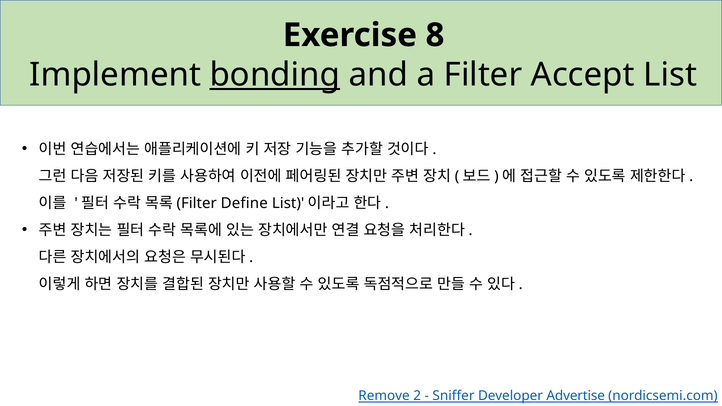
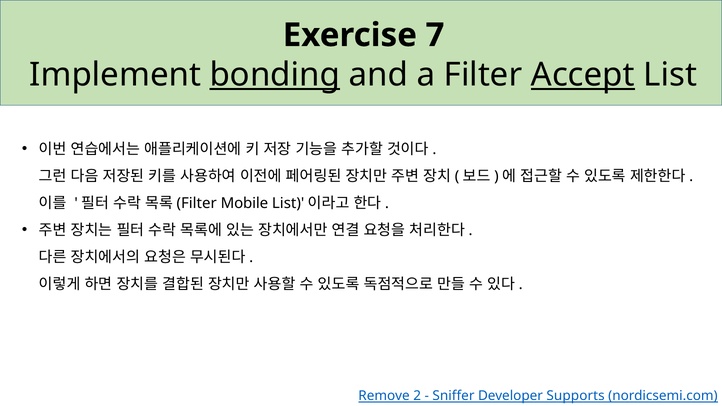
8: 8 -> 7
Accept underline: none -> present
Define: Define -> Mobile
Advertise: Advertise -> Supports
